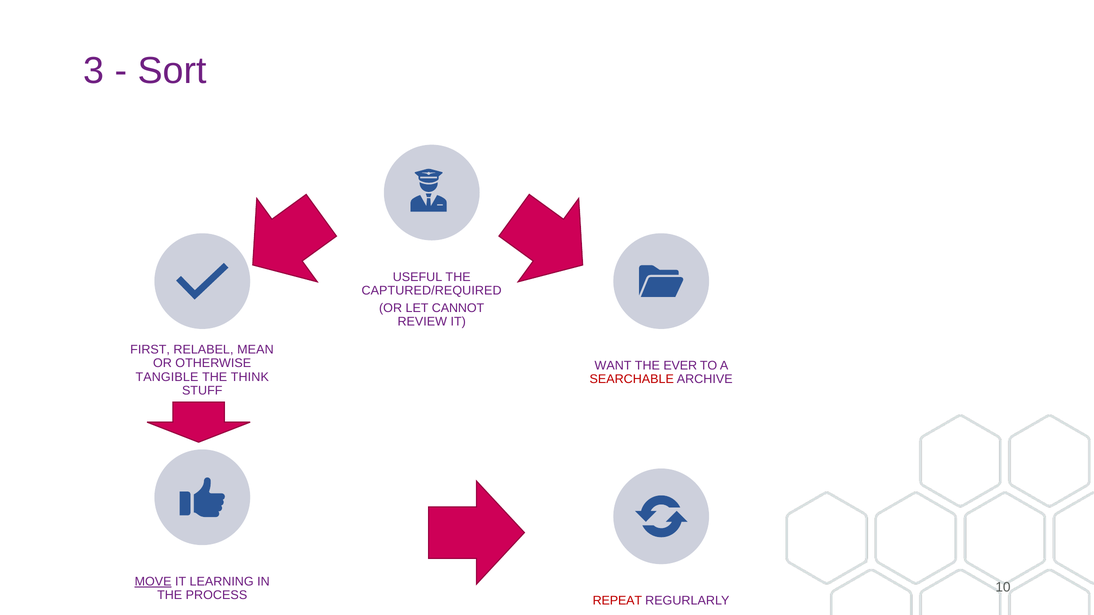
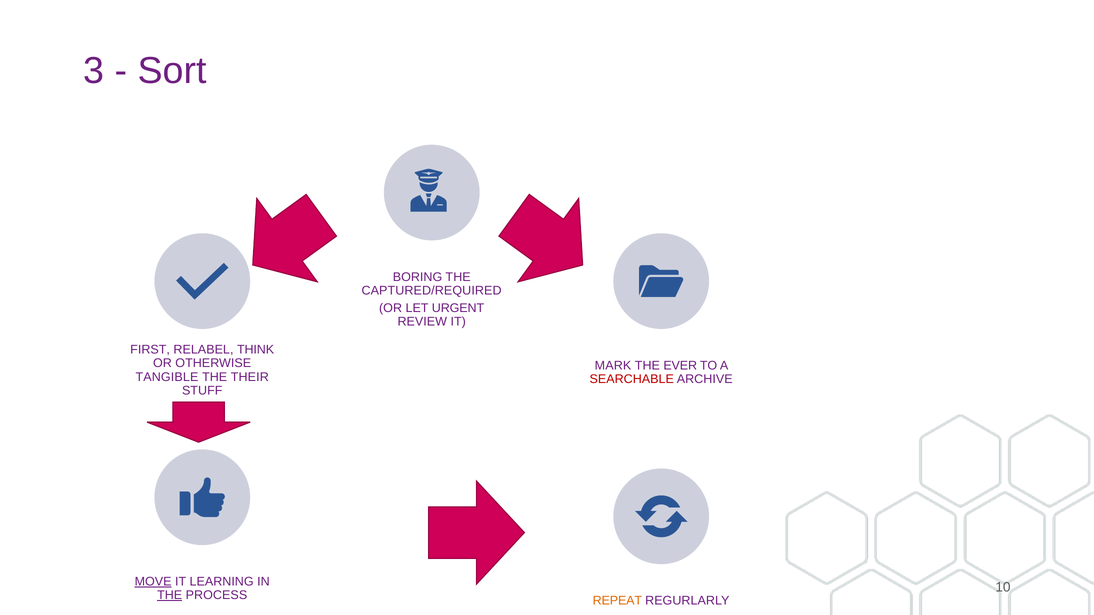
USEFUL: USEFUL -> BORING
CANNOT: CANNOT -> URGENT
MEAN: MEAN -> THINK
WANT: WANT -> MARK
THINK: THINK -> THEIR
THE at (170, 596) underline: none -> present
REPEAT colour: red -> orange
